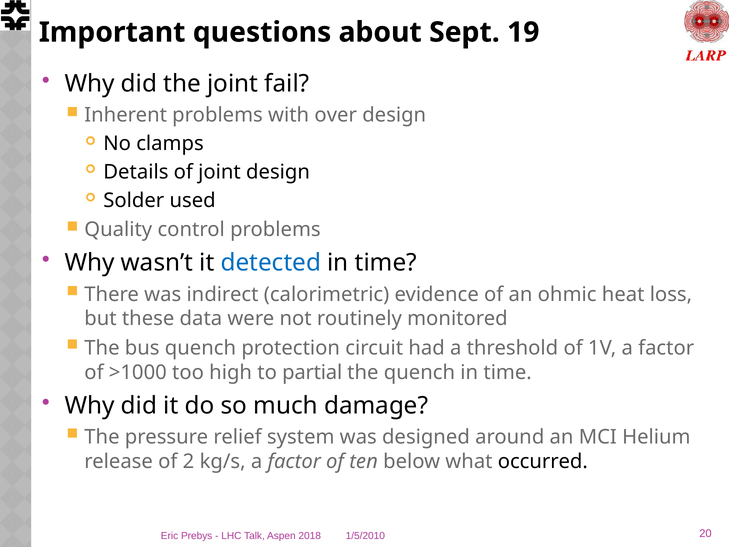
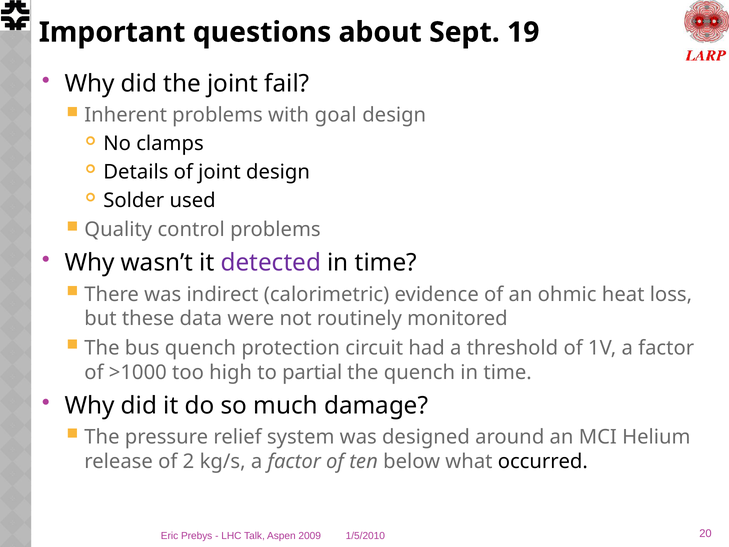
over: over -> goal
detected colour: blue -> purple
2018: 2018 -> 2009
